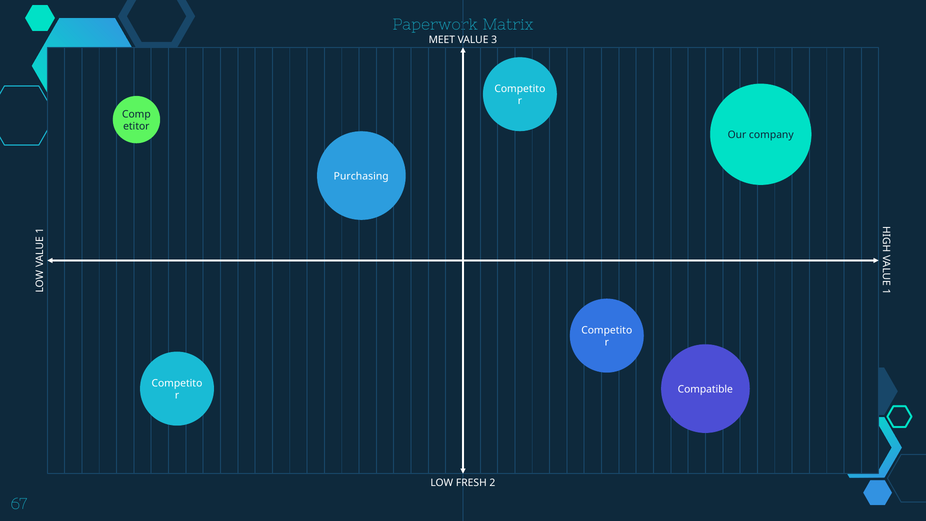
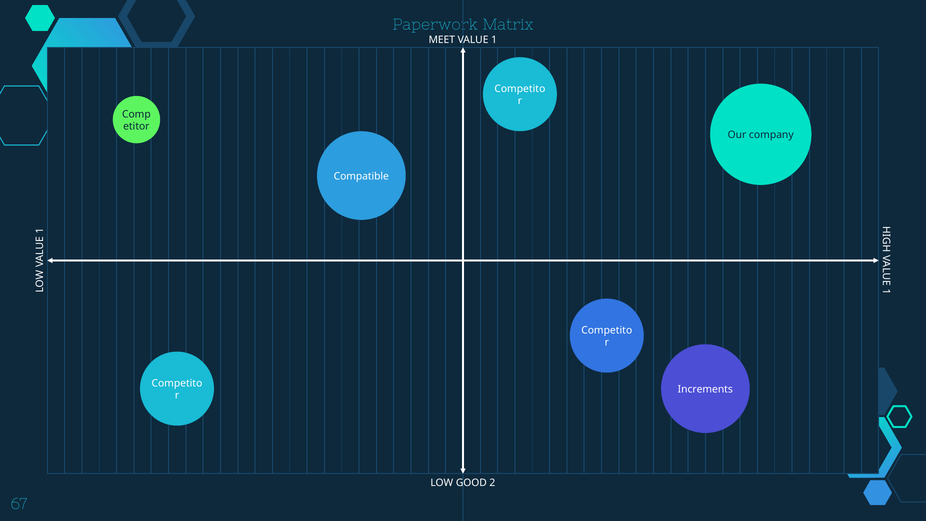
VALUE 3: 3 -> 1
Purchasing: Purchasing -> Compatible
Compatible: Compatible -> Increments
FRESH: FRESH -> GOOD
